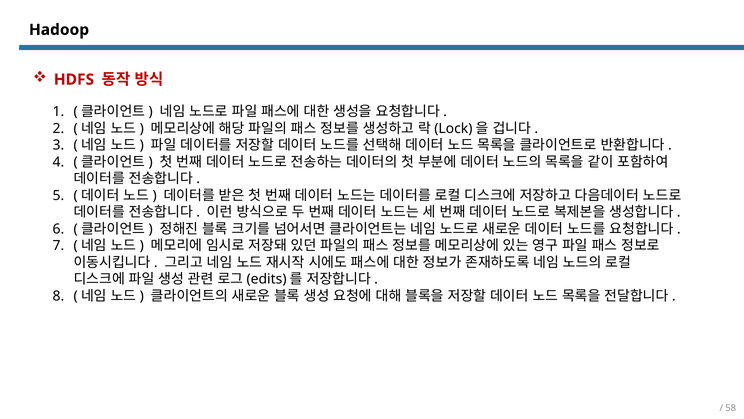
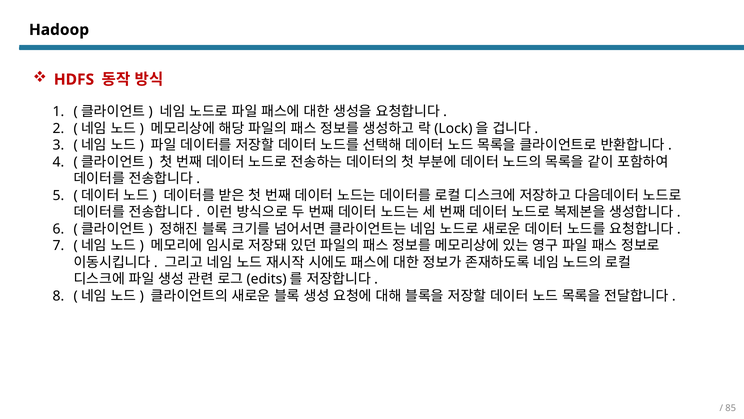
58: 58 -> 85
